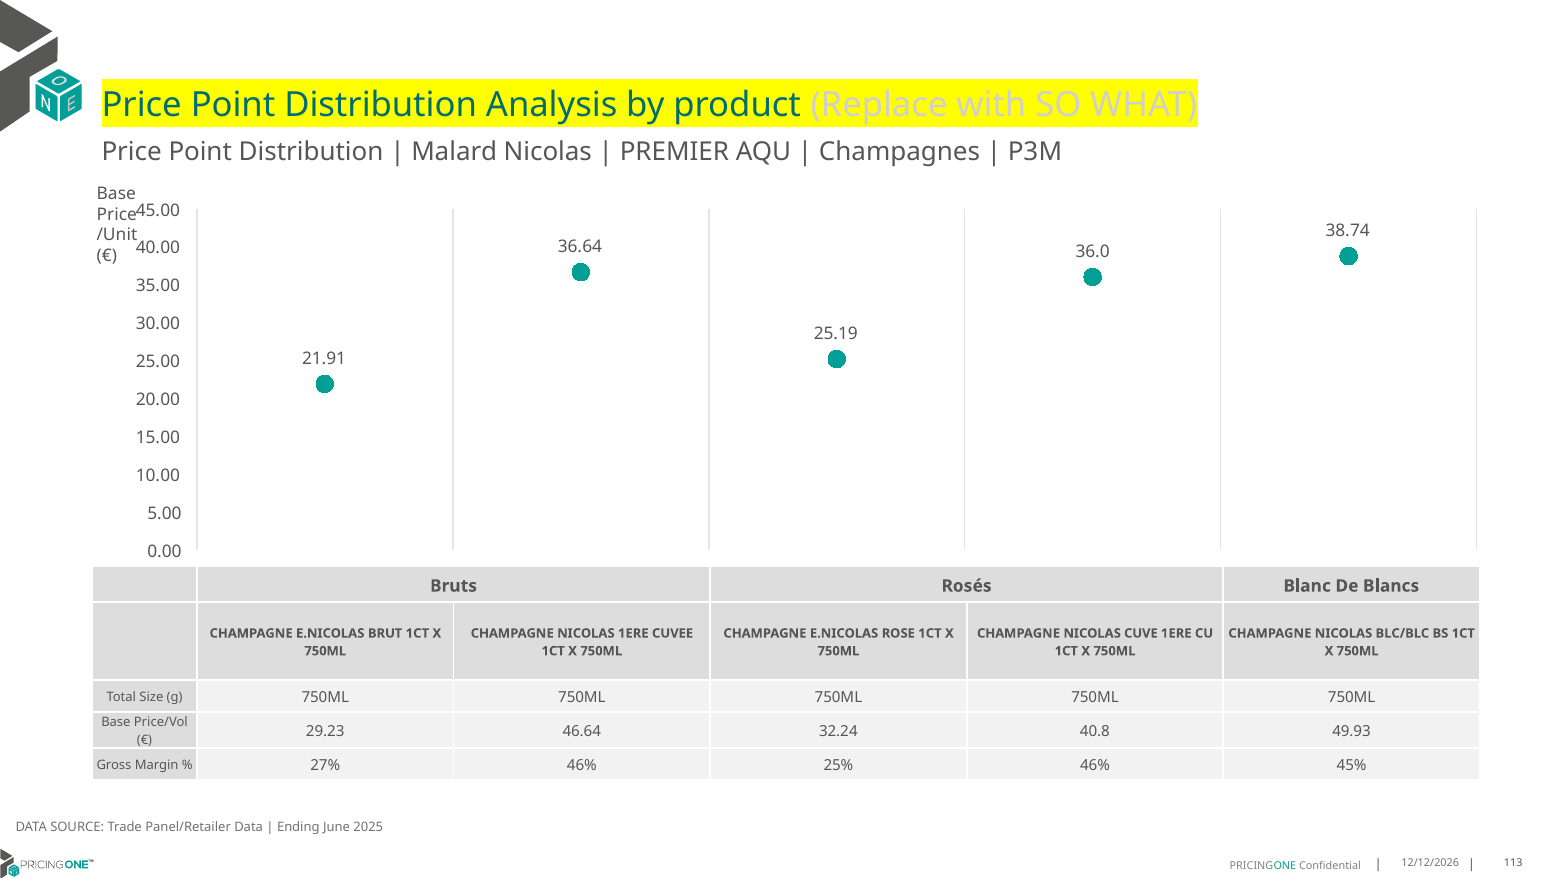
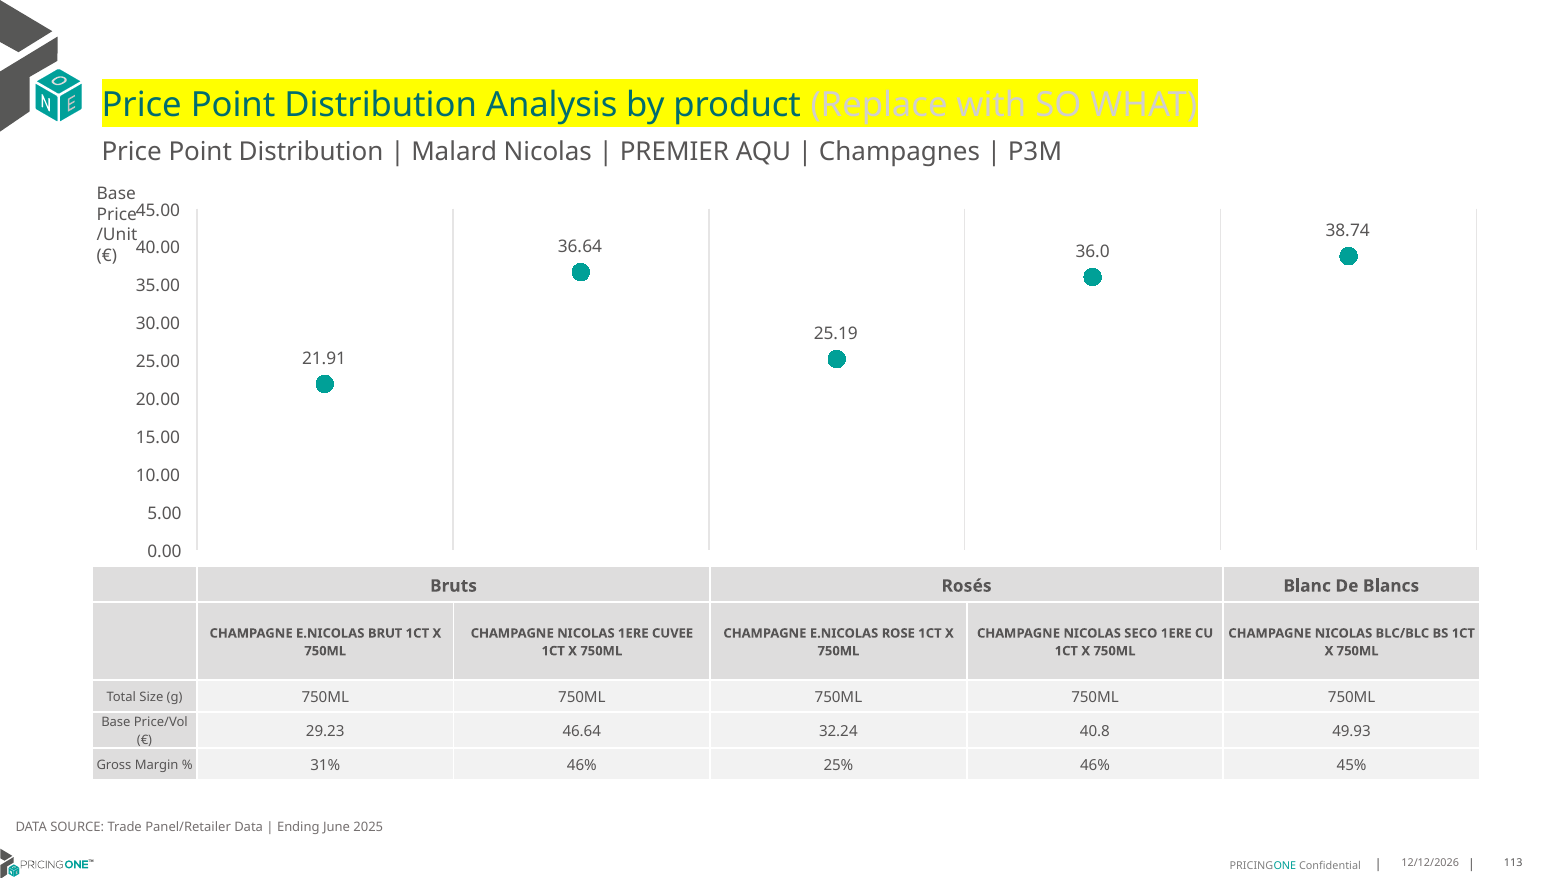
CUVE: CUVE -> SECO
27%: 27% -> 31%
